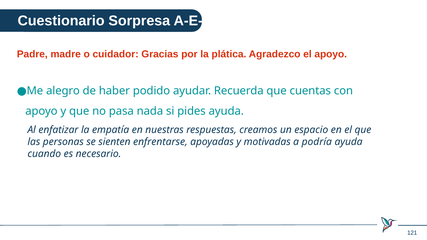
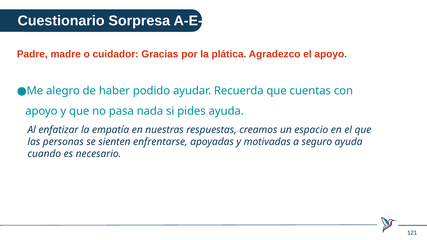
podría: podría -> seguro
